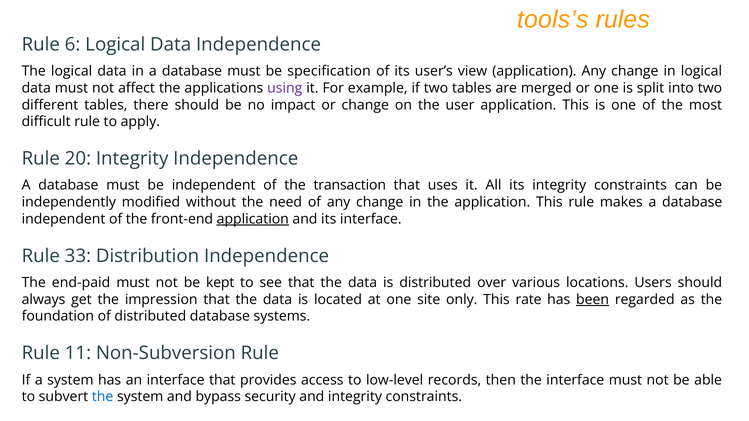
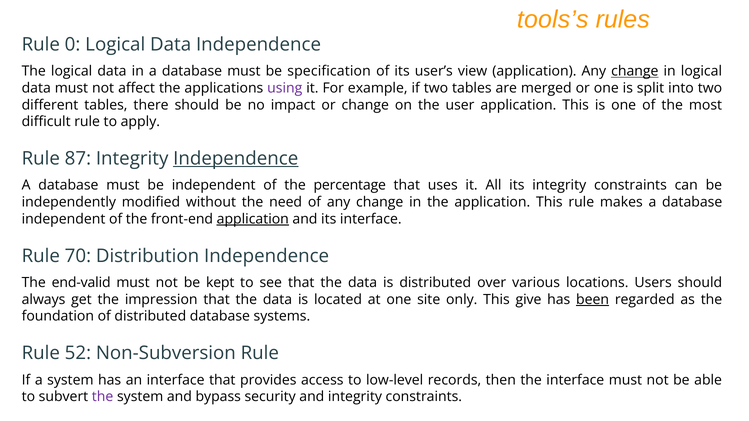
6: 6 -> 0
change at (635, 71) underline: none -> present
20: 20 -> 87
Independence at (236, 159) underline: none -> present
transaction: transaction -> percentage
33: 33 -> 70
end-paid: end-paid -> end-valid
rate: rate -> give
11: 11 -> 52
the at (103, 397) colour: blue -> purple
